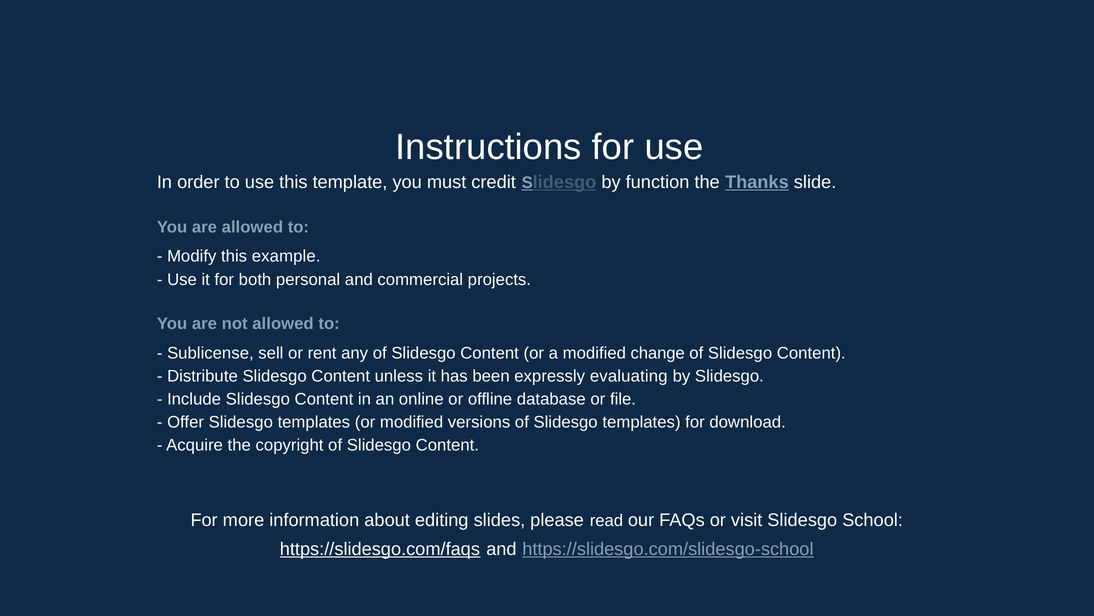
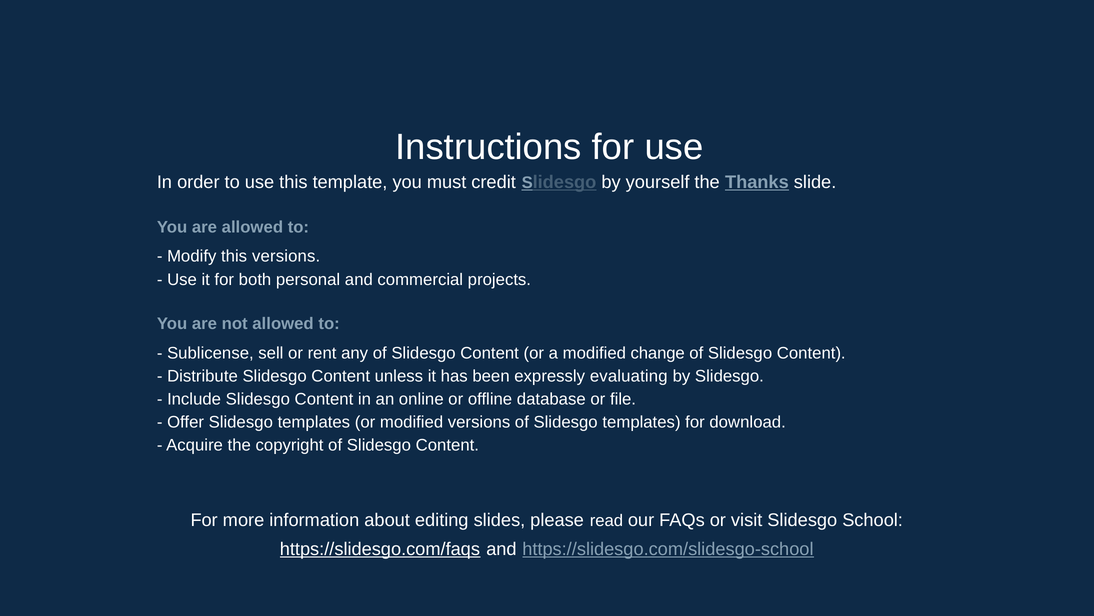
function: function -> yourself
this example: example -> versions
